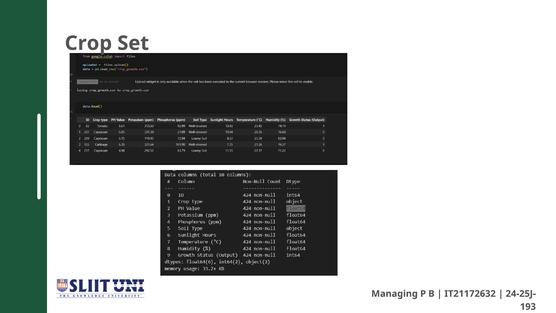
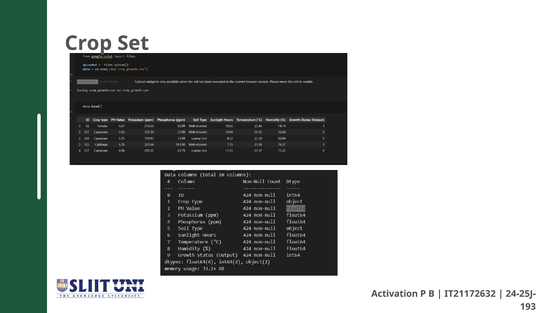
Managing: Managing -> Activation
